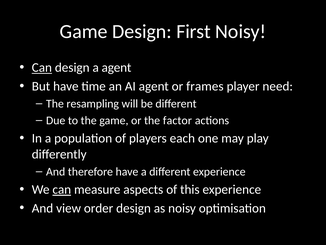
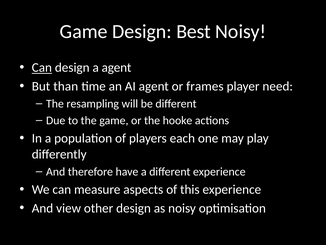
First: First -> Best
But have: have -> than
factor: factor -> hooke
can at (62, 189) underline: present -> none
order: order -> other
